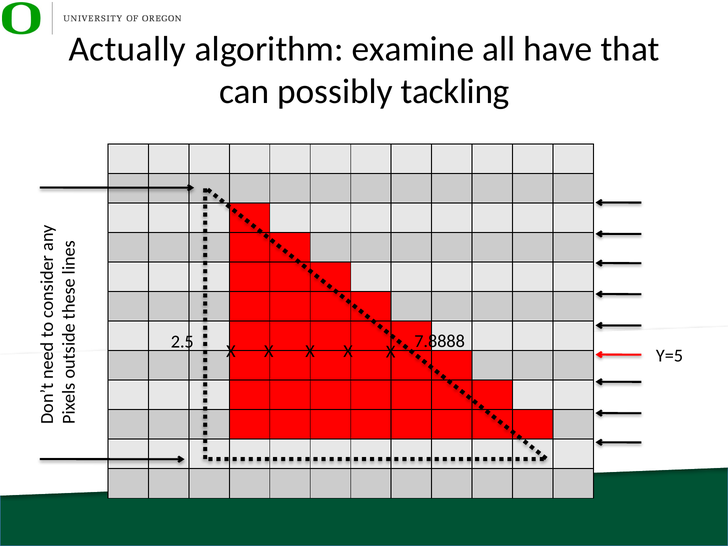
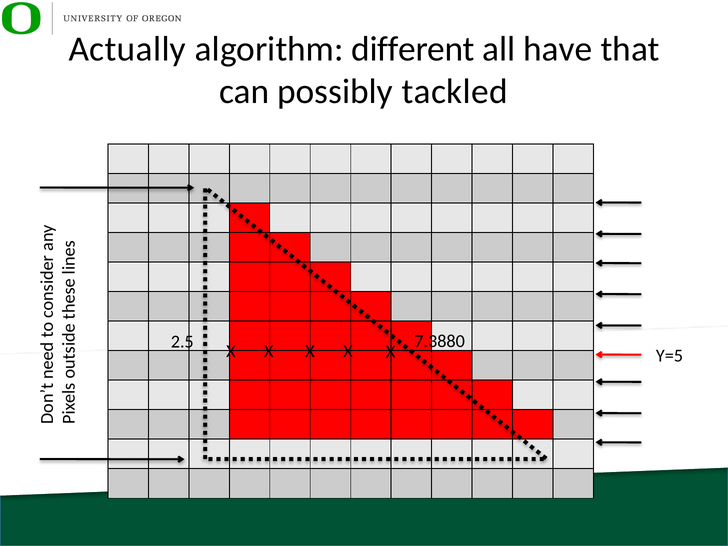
examine: examine -> different
tackling: tackling -> tackled
7.8888: 7.8888 -> 7.3880
